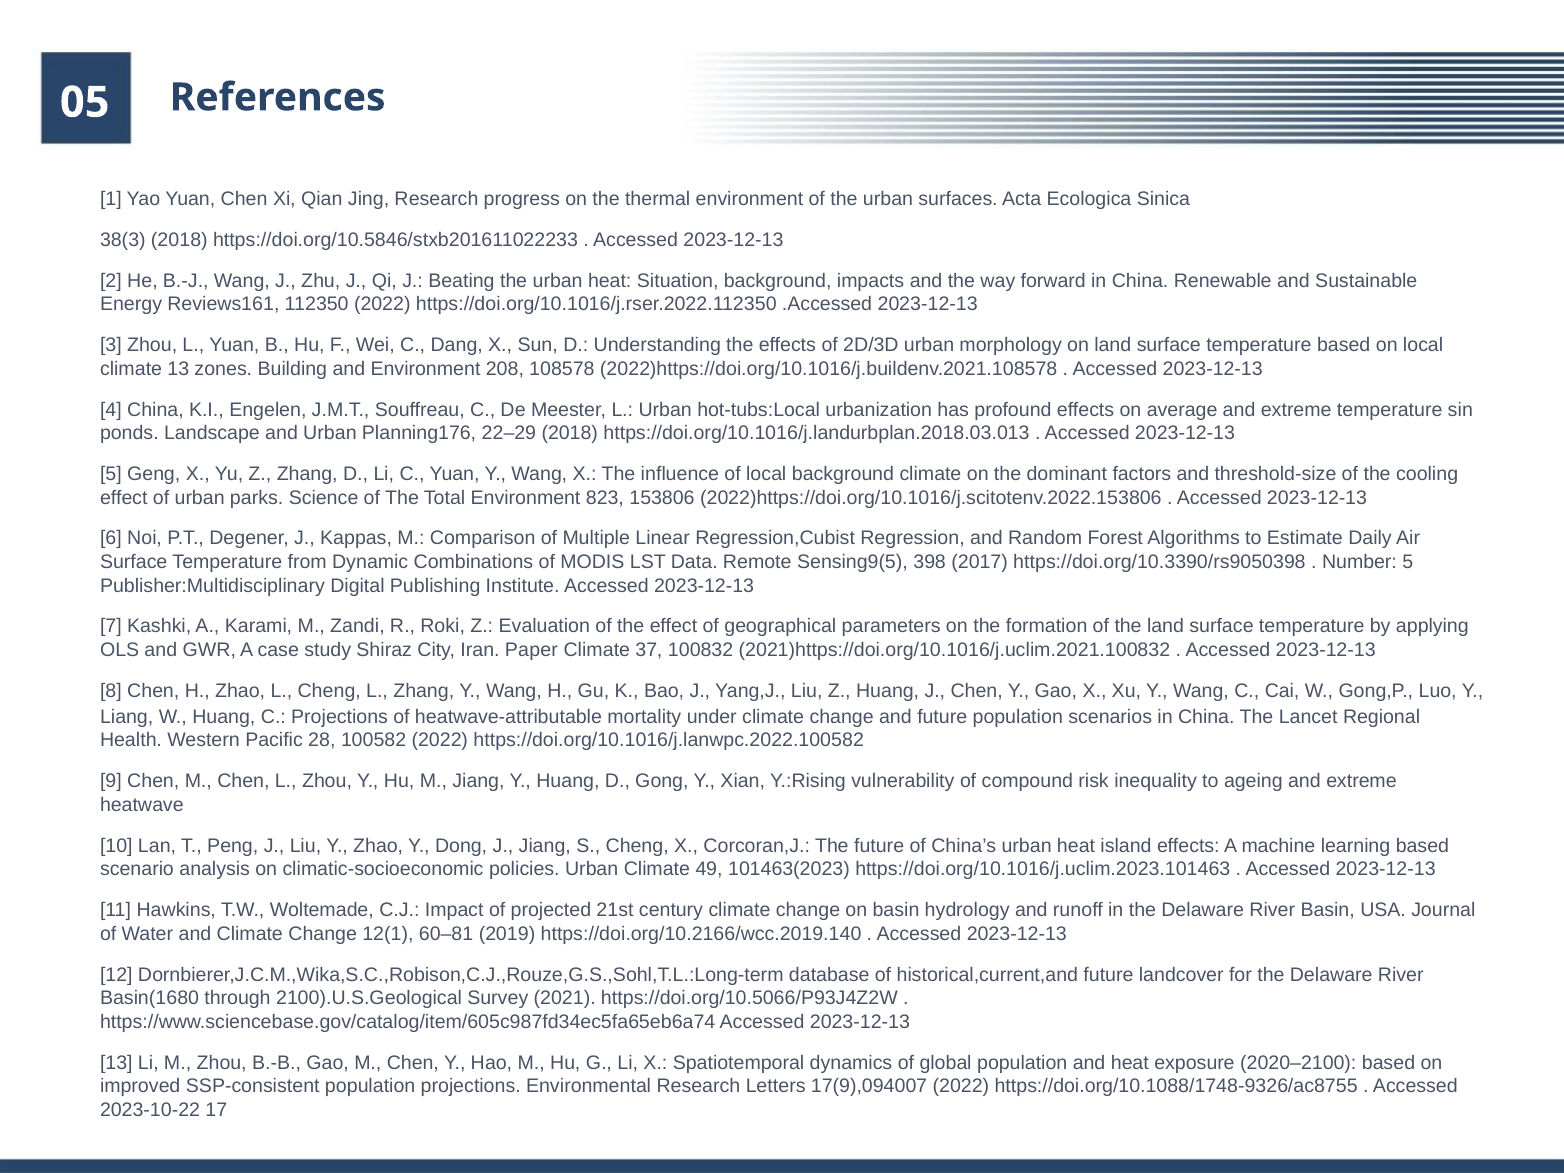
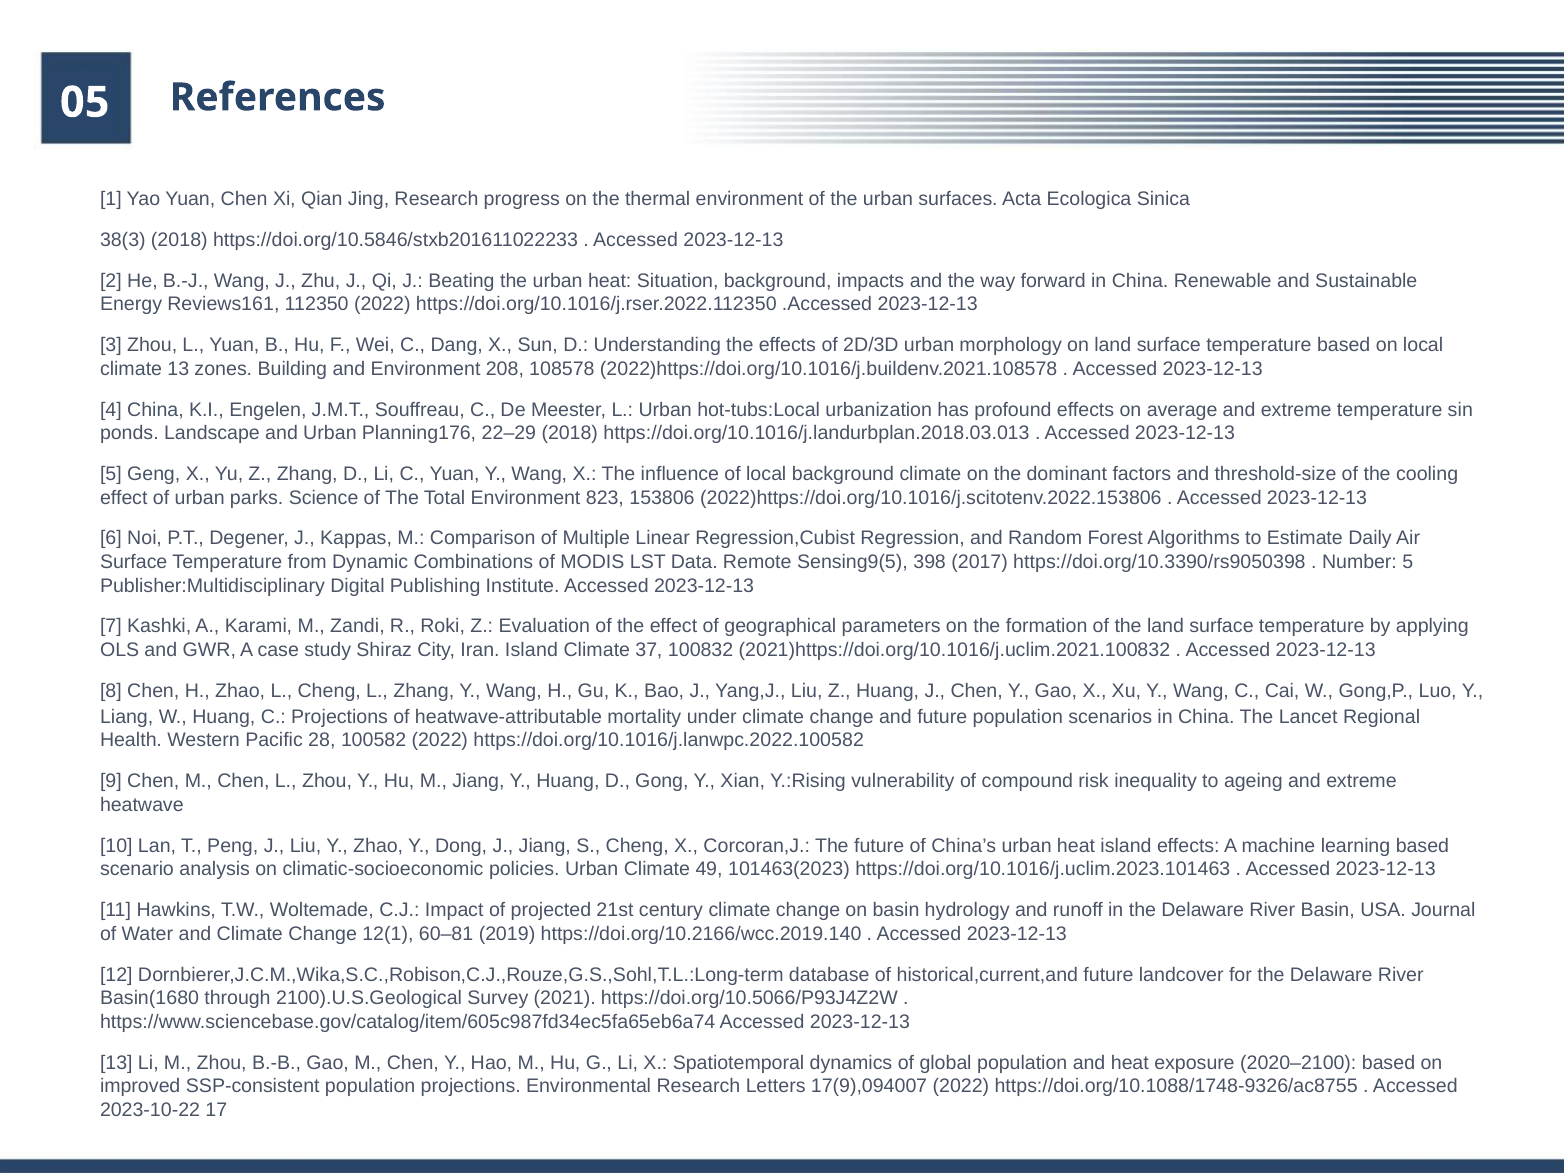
Iran Paper: Paper -> Island
